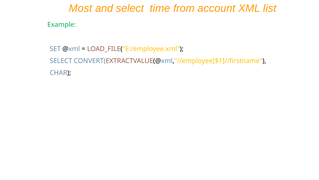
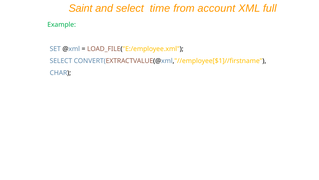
Most: Most -> Saint
list: list -> full
